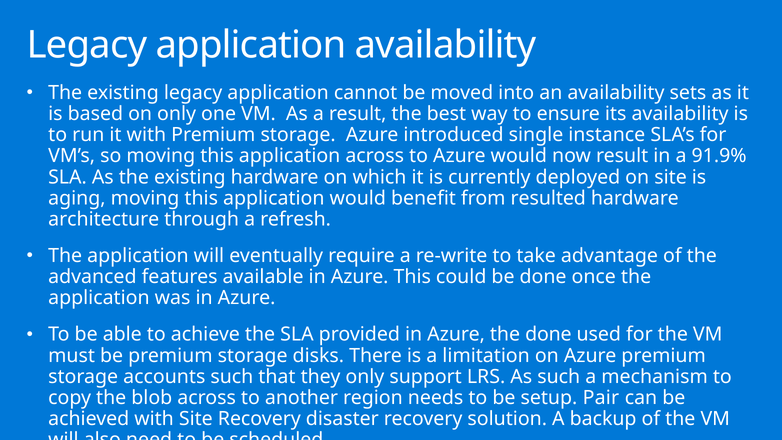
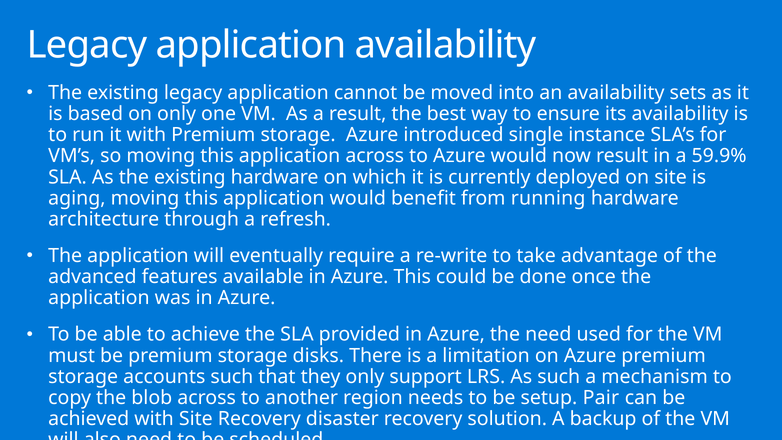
91.9%: 91.9% -> 59.9%
resulted: resulted -> running
the done: done -> need
